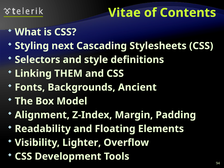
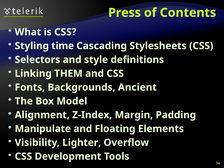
Vitae: Vitae -> Press
next: next -> time
Readability: Readability -> Manipulate
